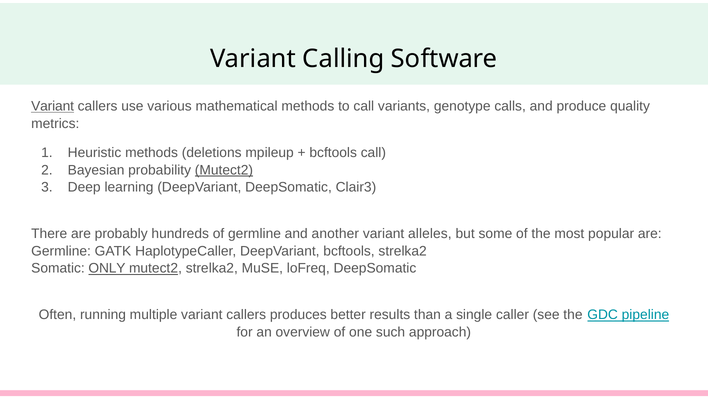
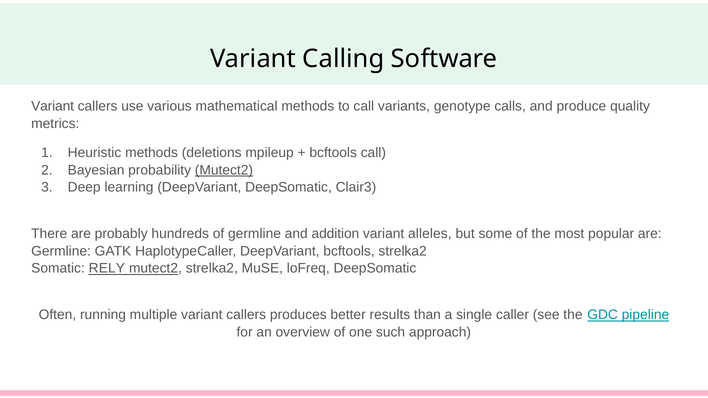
Variant at (53, 106) underline: present -> none
another: another -> addition
ONLY: ONLY -> RELY
